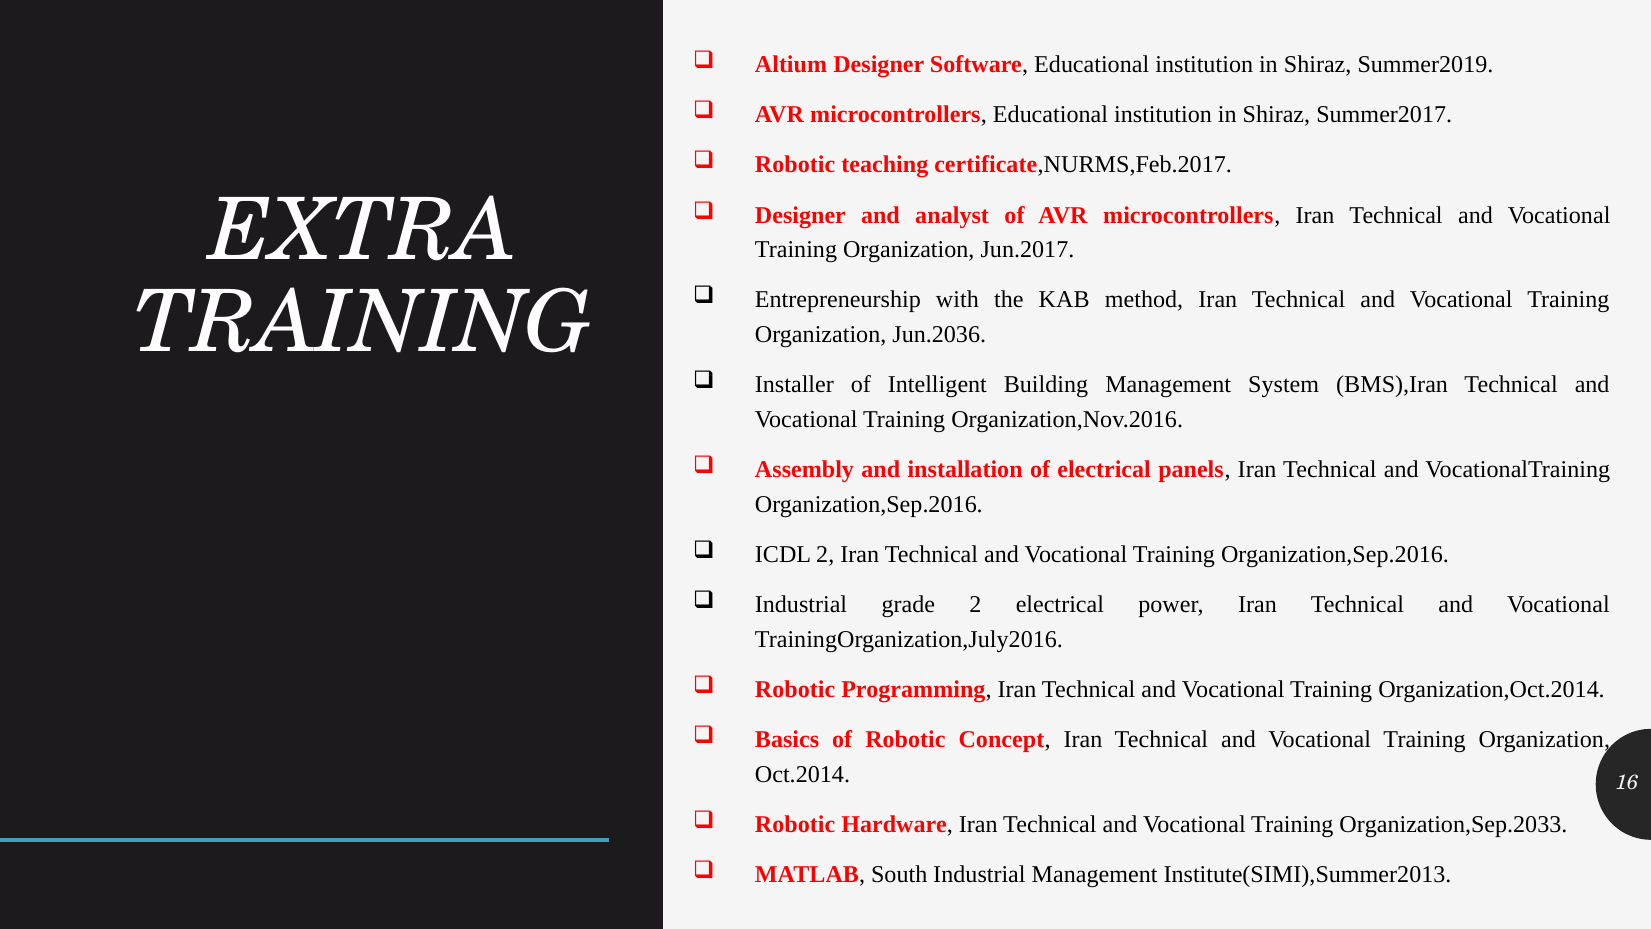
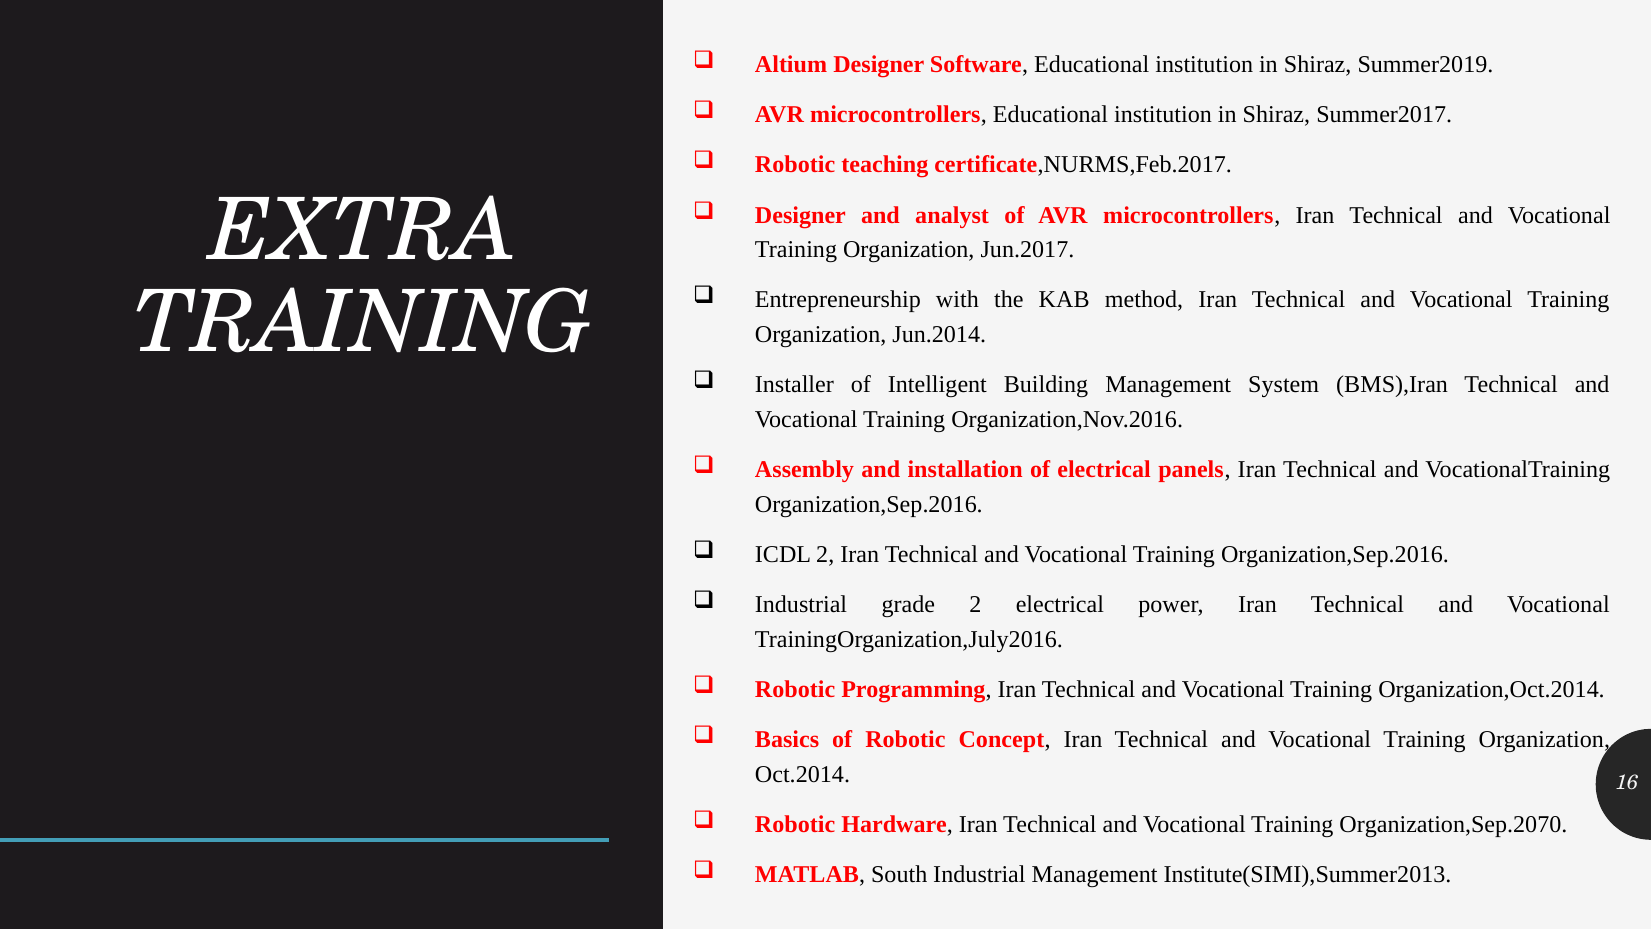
Jun.2036: Jun.2036 -> Jun.2014
Organization,Sep.2033: Organization,Sep.2033 -> Organization,Sep.2070
